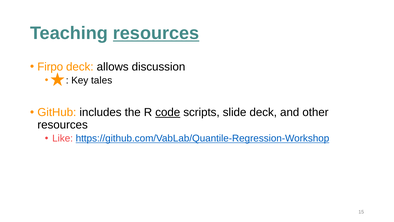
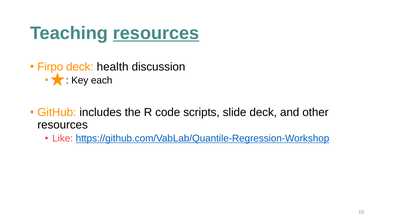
allows: allows -> health
tales: tales -> each
code underline: present -> none
